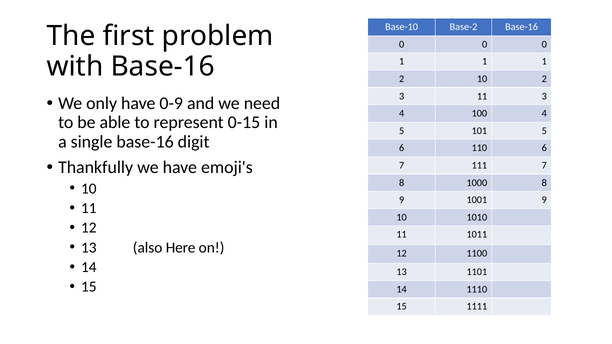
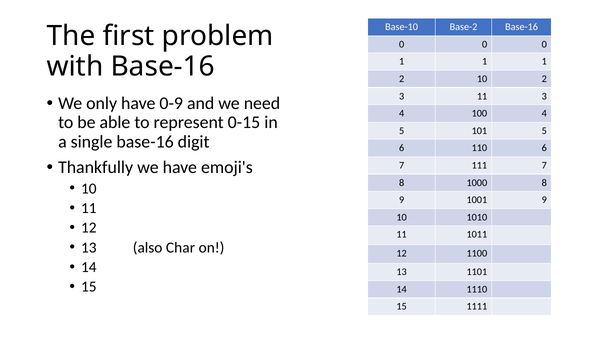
Here: Here -> Char
